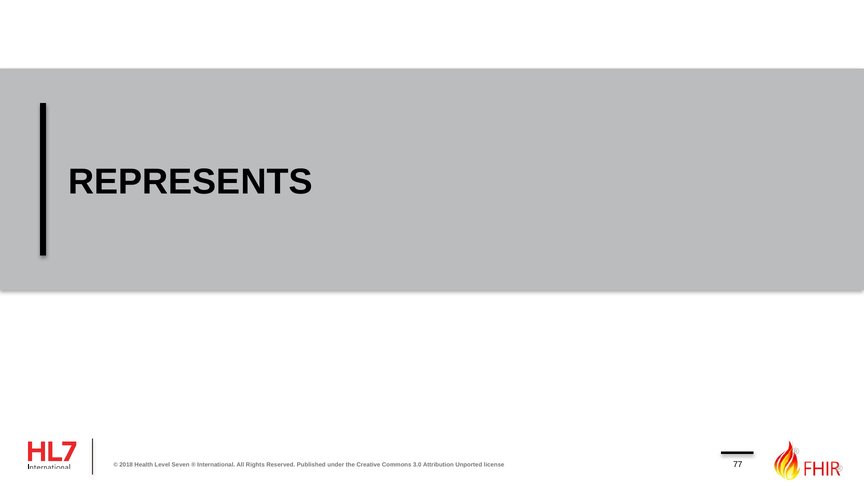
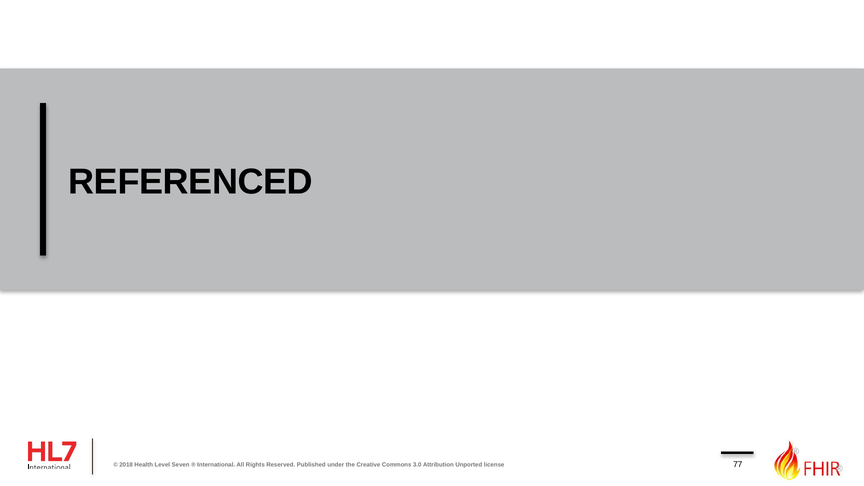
REPRESENTS: REPRESENTS -> REFERENCED
